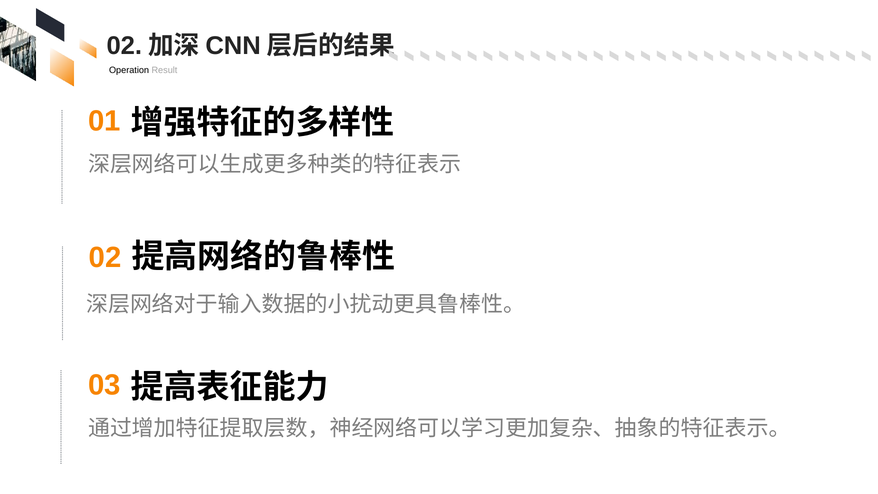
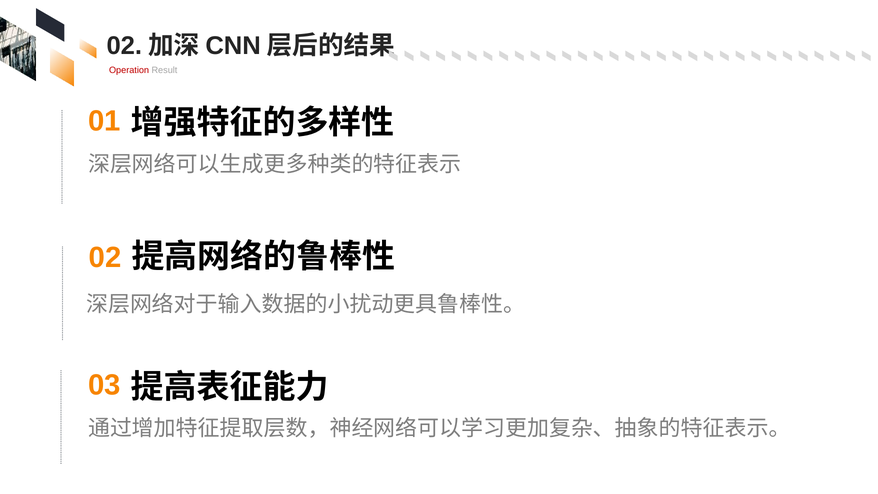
Operation colour: black -> red
